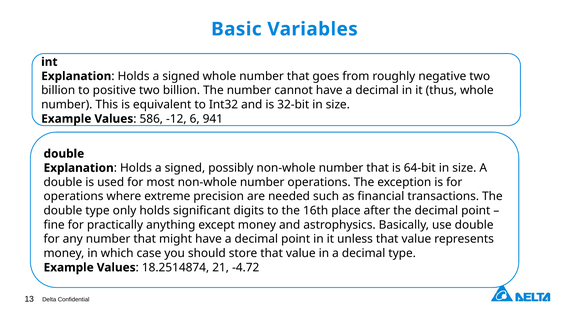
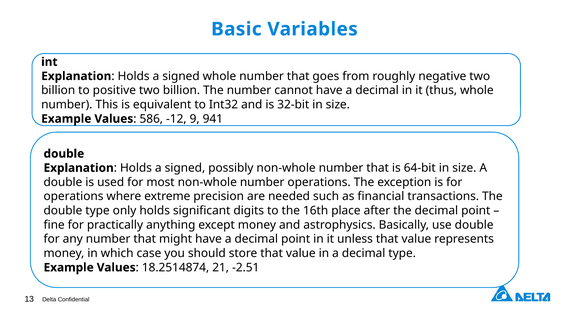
6: 6 -> 9
-4.72: -4.72 -> -2.51
